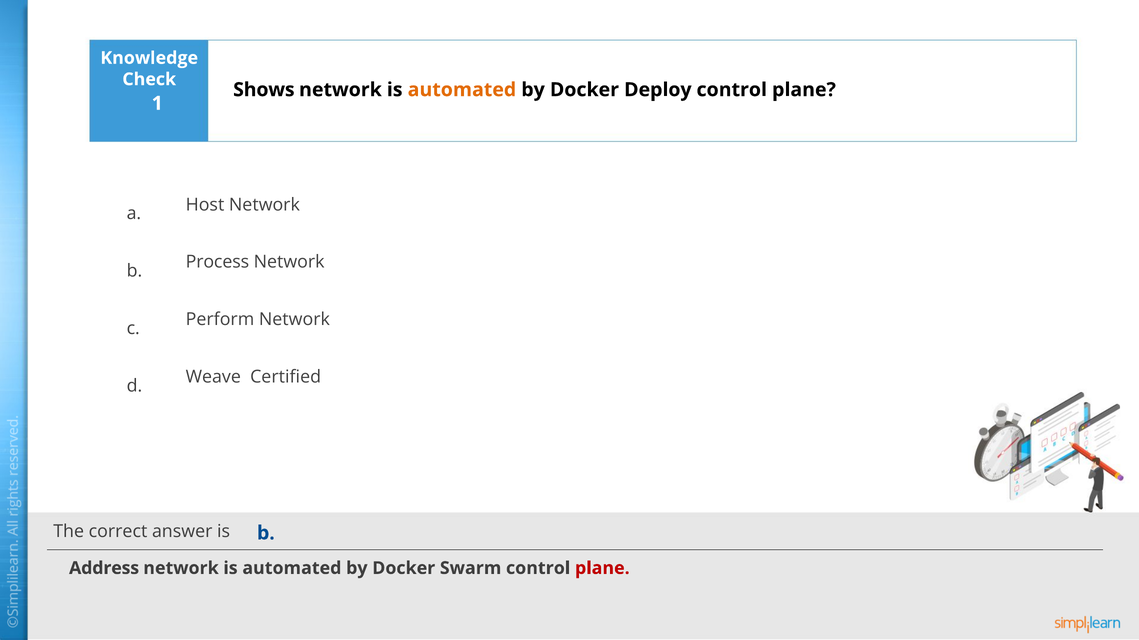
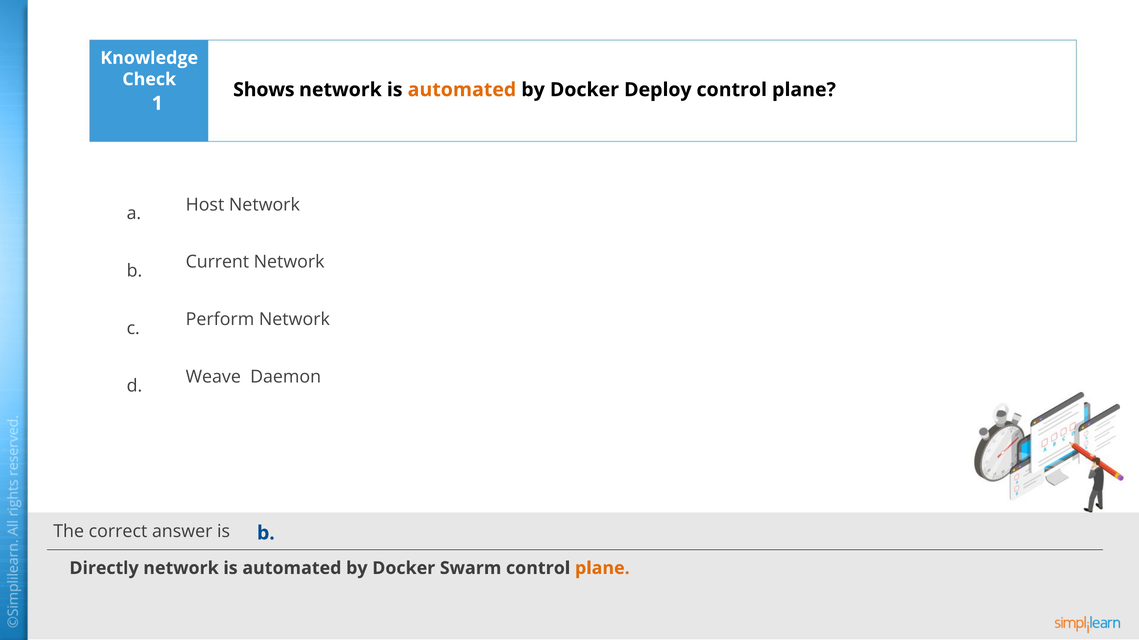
Process: Process -> Current
Certified: Certified -> Daemon
Address: Address -> Directly
plane at (602, 569) colour: red -> orange
